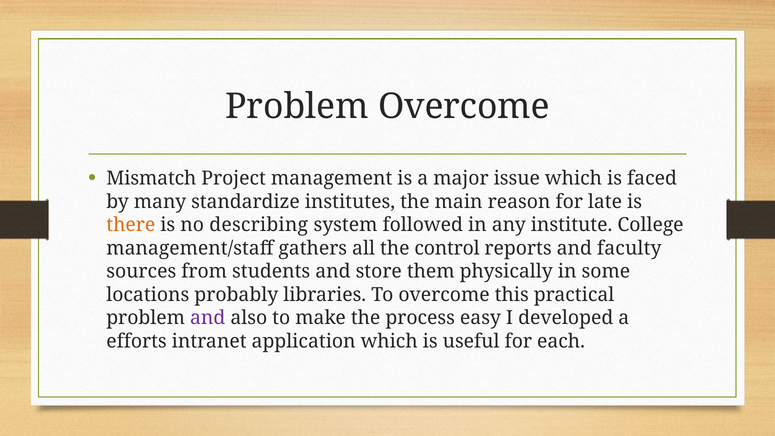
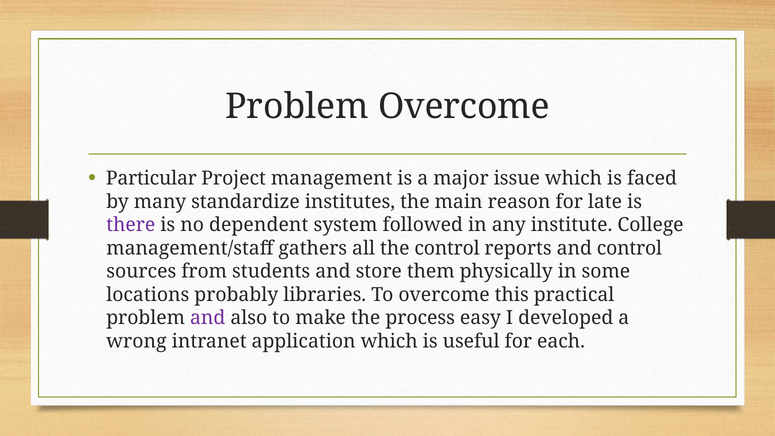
Mismatch: Mismatch -> Particular
there colour: orange -> purple
describing: describing -> dependent
and faculty: faculty -> control
efforts: efforts -> wrong
